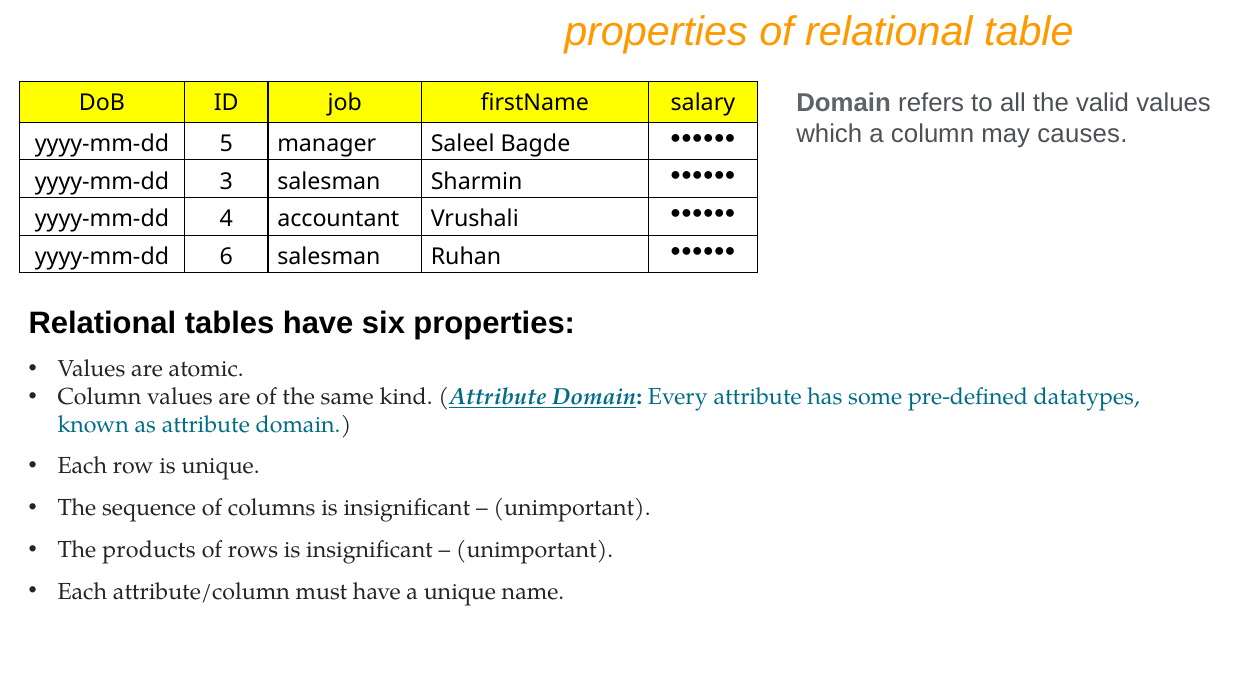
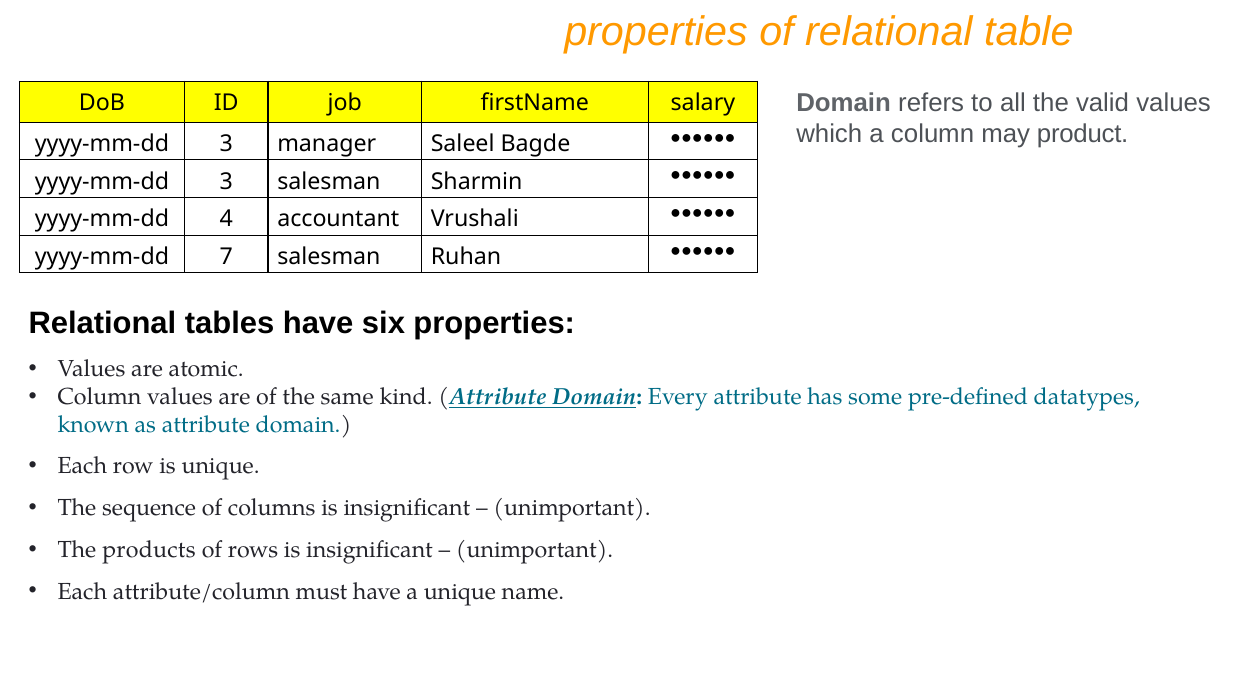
causes: causes -> product
5 at (226, 144): 5 -> 3
6: 6 -> 7
